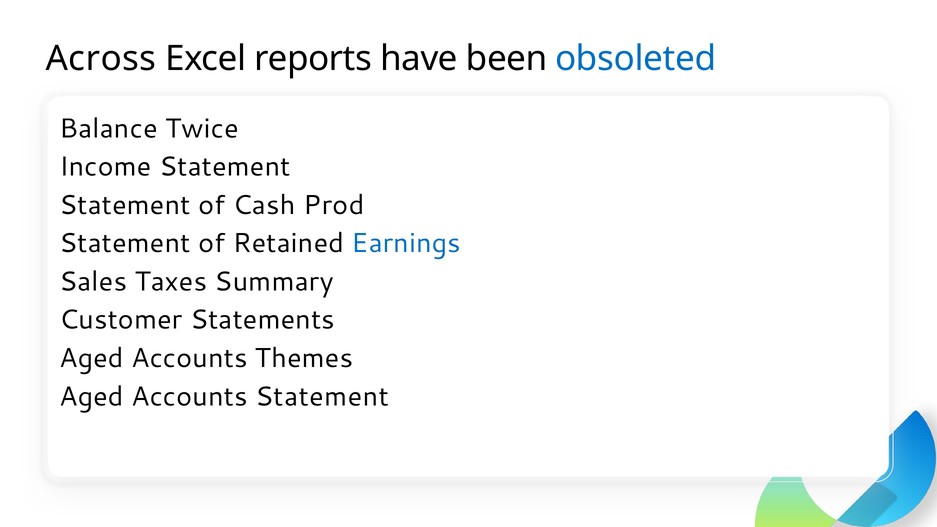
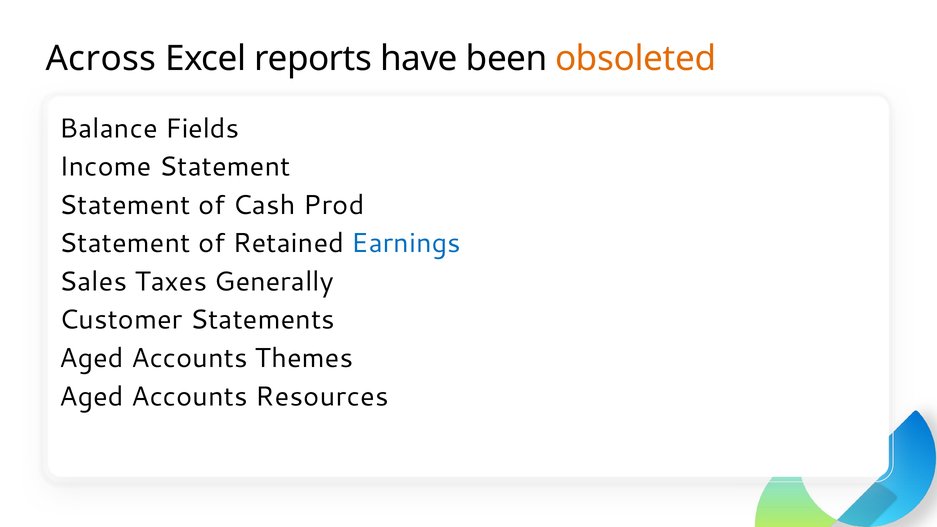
obsoleted colour: blue -> orange
Twice: Twice -> Fields
Summary: Summary -> Generally
Accounts Statement: Statement -> Resources
